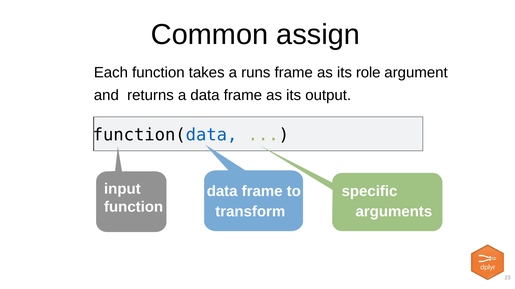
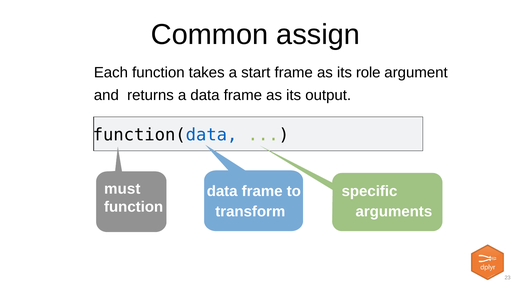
runs: runs -> start
input: input -> must
